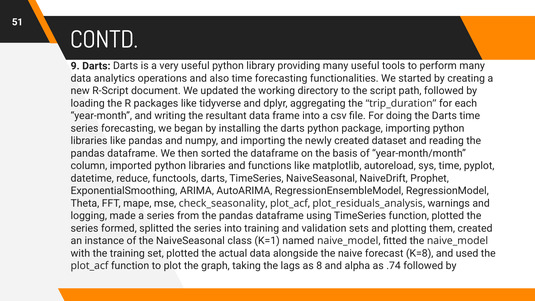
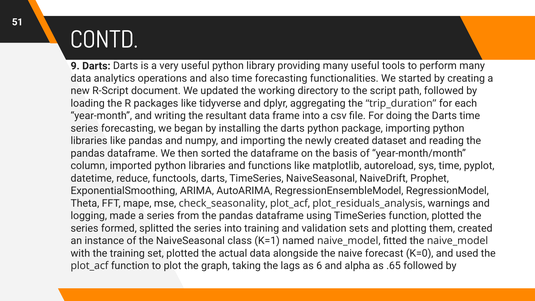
K=8: K=8 -> K=0
8: 8 -> 6
.74: .74 -> .65
